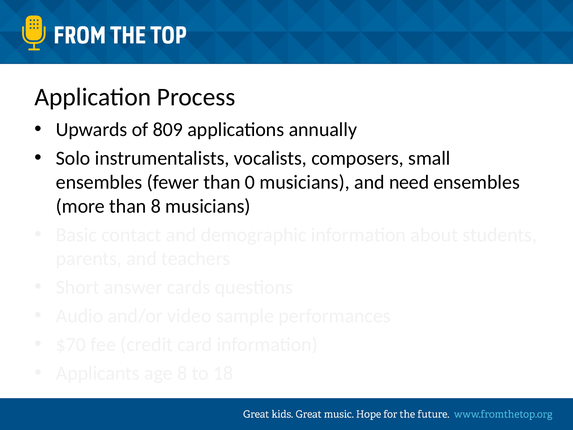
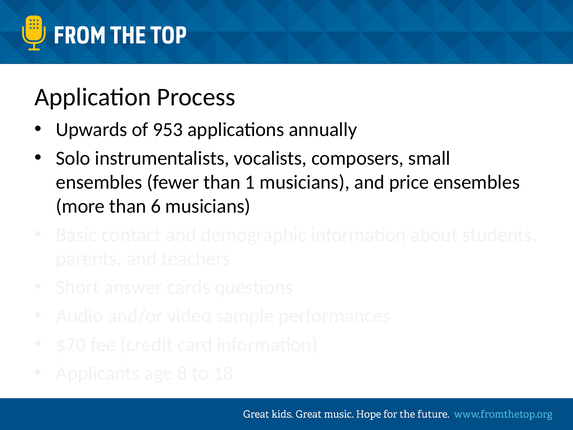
809: 809 -> 953
0: 0 -> 1
need: need -> price
than 8: 8 -> 6
